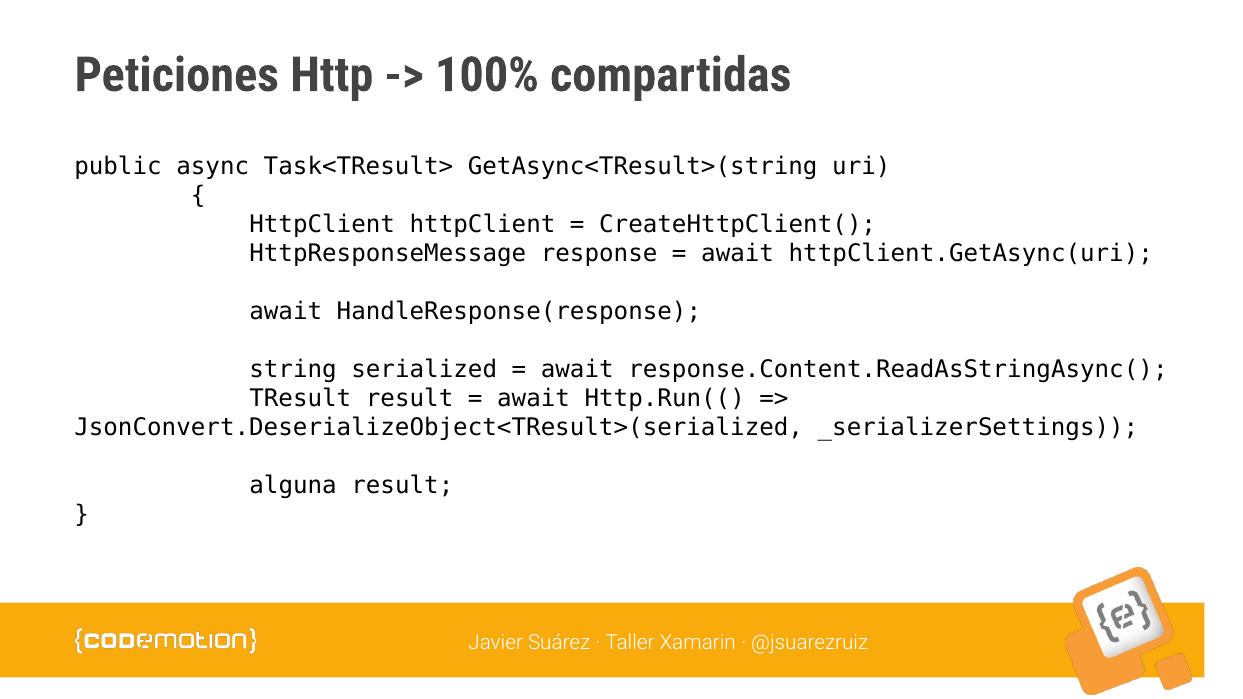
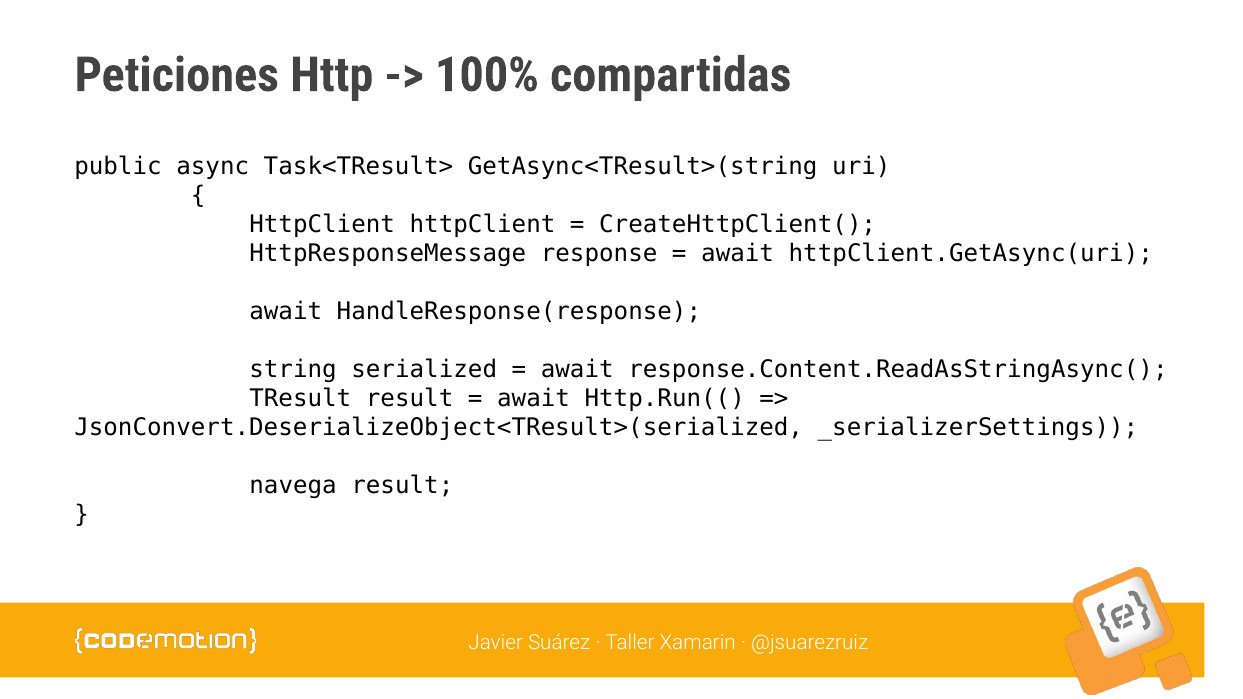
alguna: alguna -> navega
